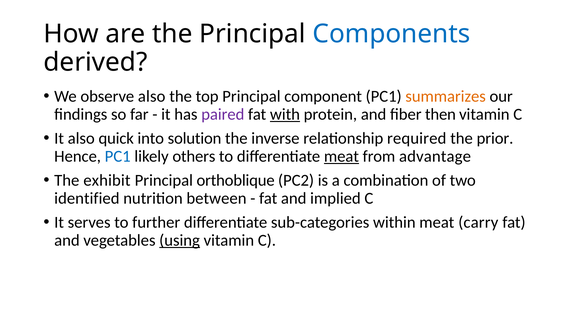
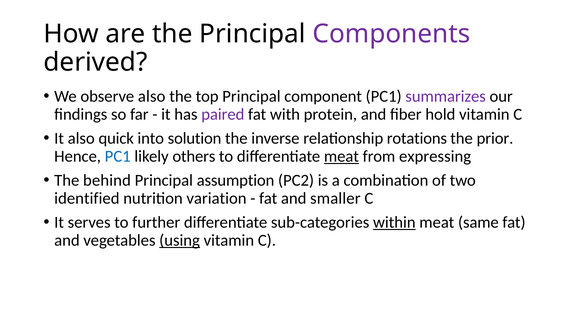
Components colour: blue -> purple
summarizes colour: orange -> purple
with underline: present -> none
then: then -> hold
required: required -> rotations
advantage: advantage -> expressing
exhibit: exhibit -> behind
orthoblique: orthoblique -> assumption
between: between -> variation
implied: implied -> smaller
within underline: none -> present
carry: carry -> same
